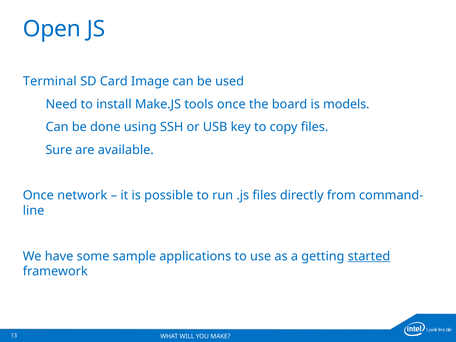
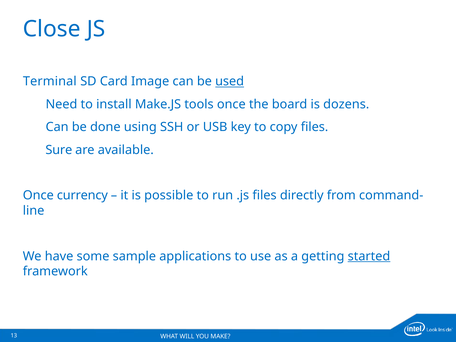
Open: Open -> Close
used underline: none -> present
models: models -> dozens
network: network -> currency
